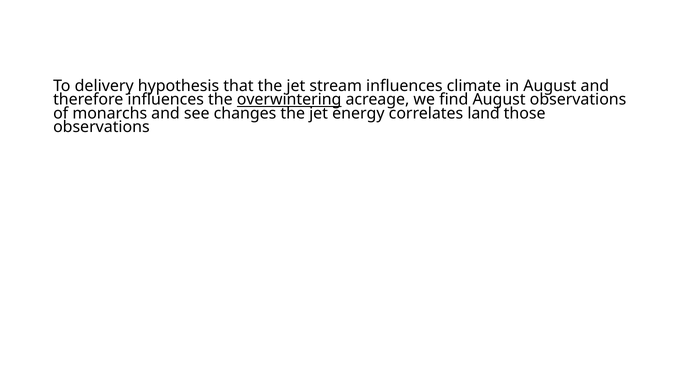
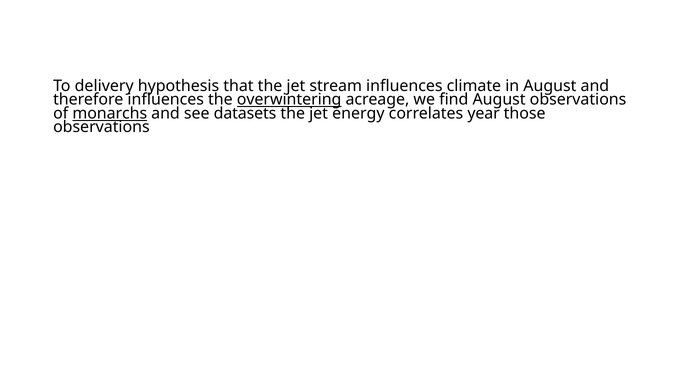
monarchs underline: none -> present
changes: changes -> datasets
land: land -> year
